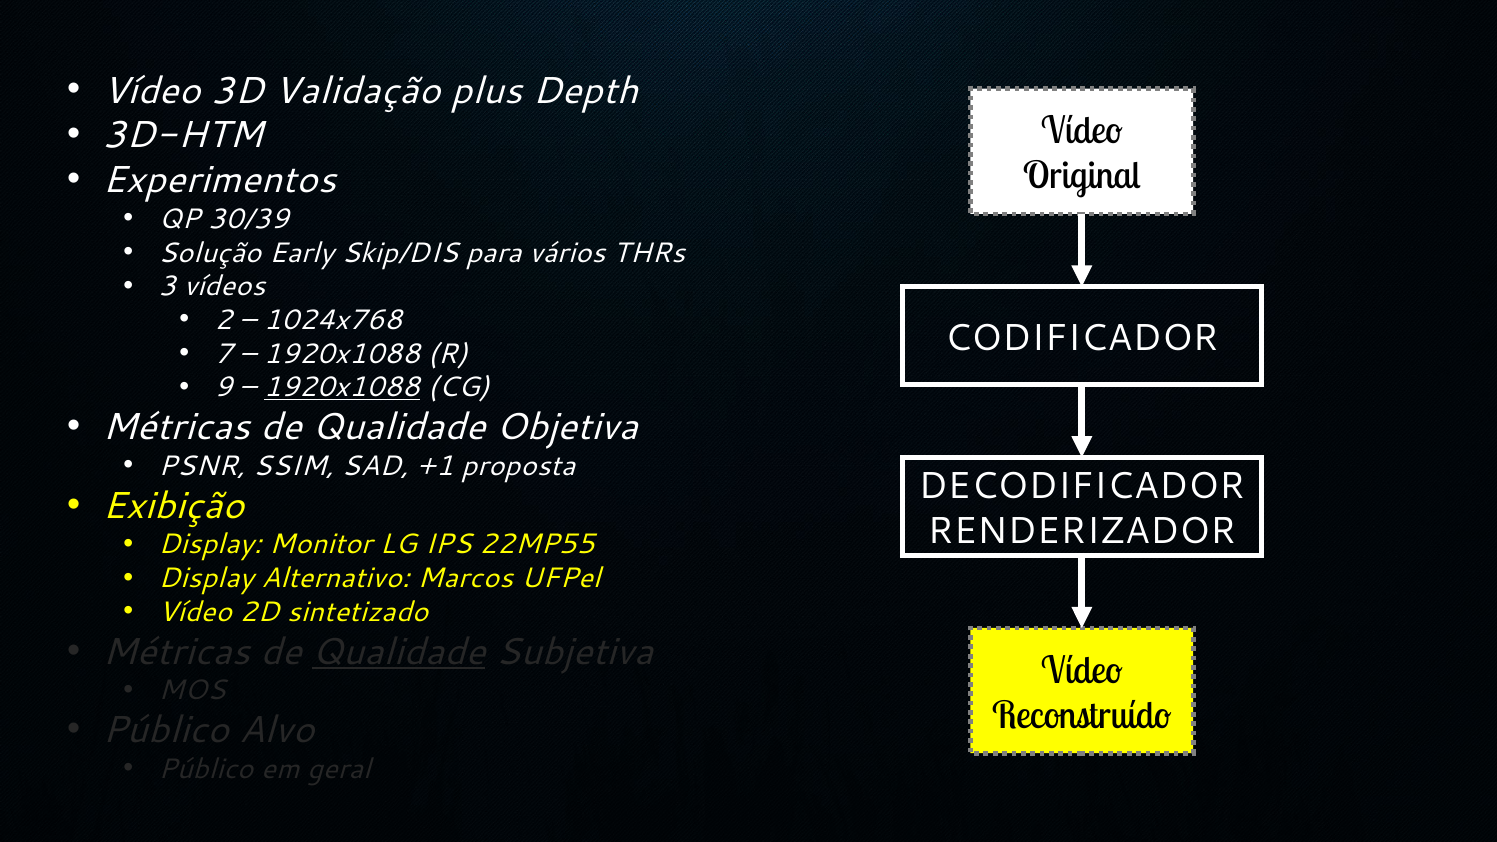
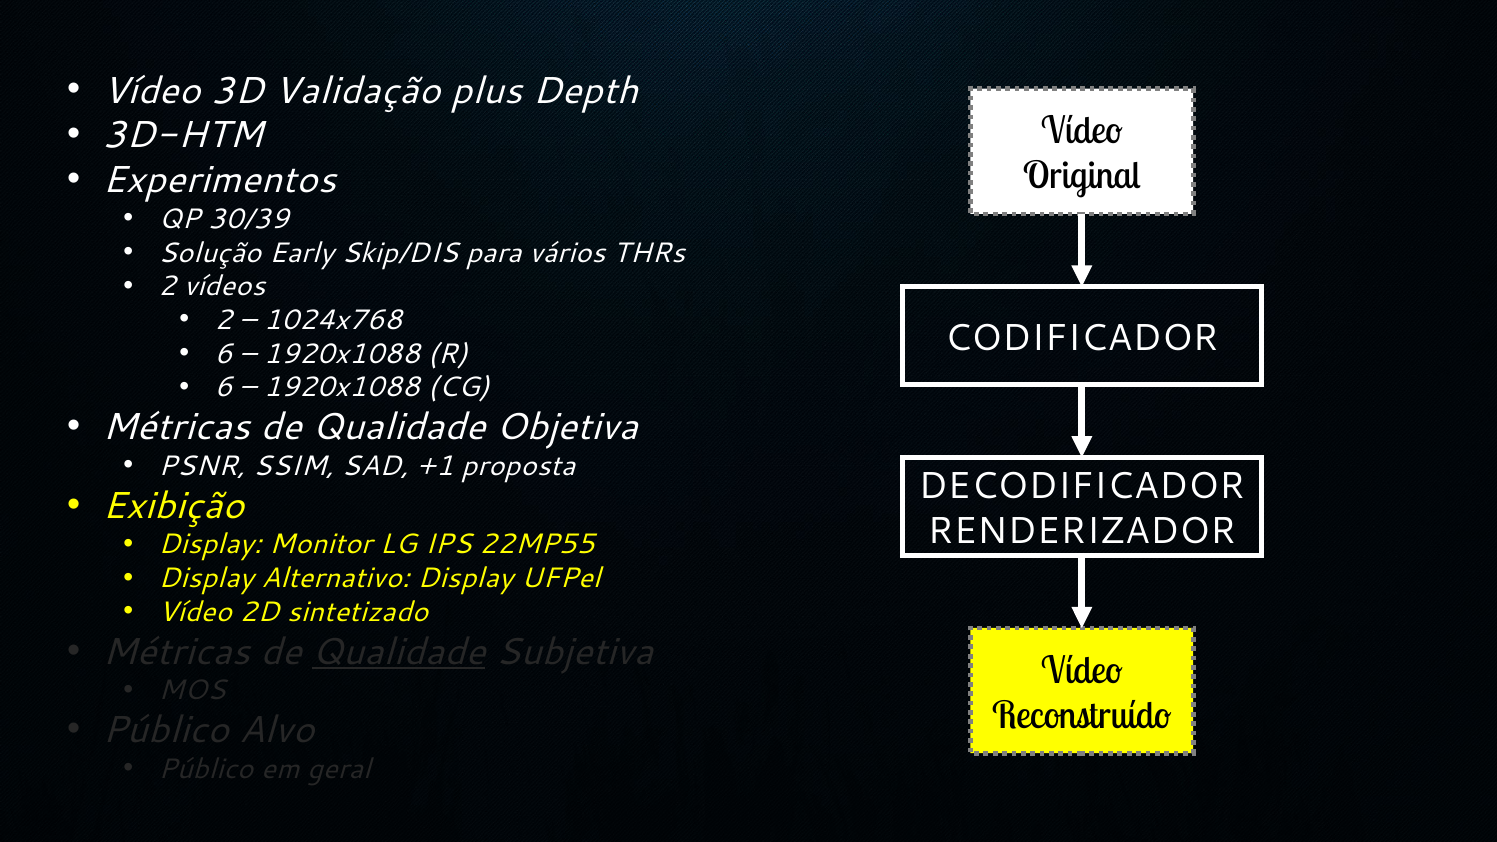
3 at (167, 286): 3 -> 2
7 at (223, 354): 7 -> 6
9 at (223, 388): 9 -> 6
1920x1088 at (342, 388) underline: present -> none
Alternativo Marcos: Marcos -> Display
